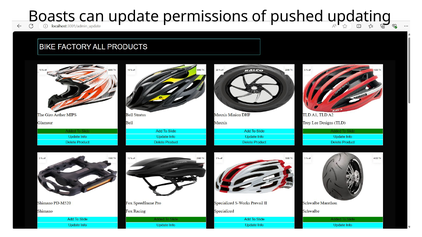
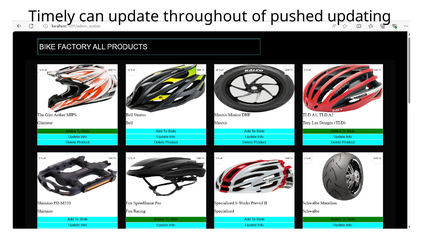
Boasts: Boasts -> Timely
permissions: permissions -> throughout
